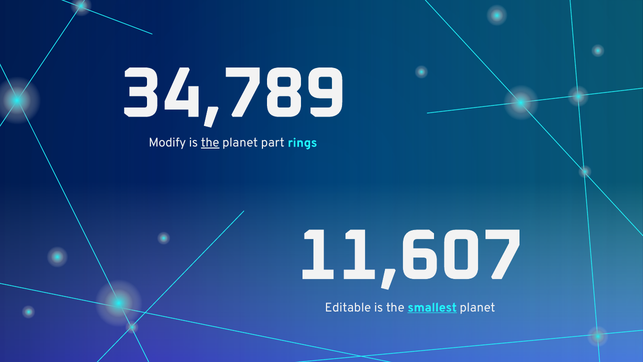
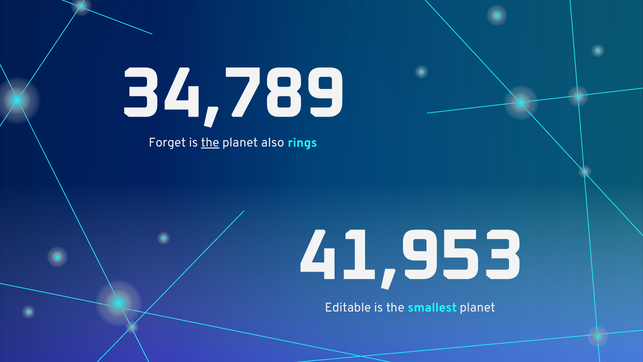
Modify: Modify -> Forget
part: part -> also
11,607: 11,607 -> 41,953
smallest underline: present -> none
